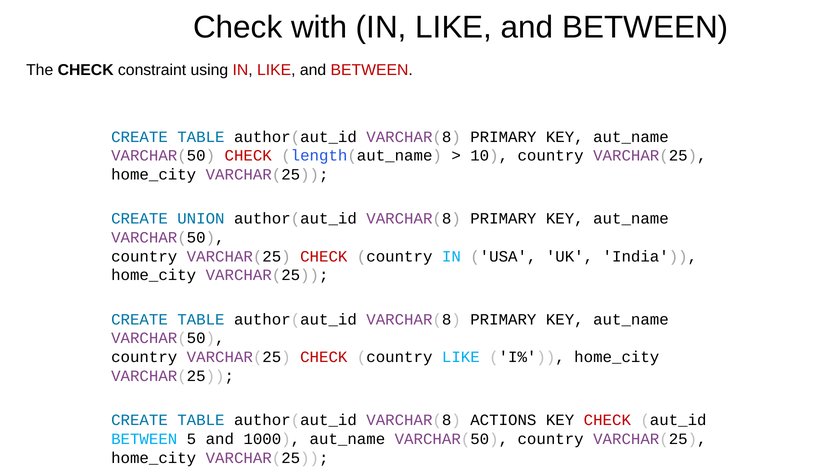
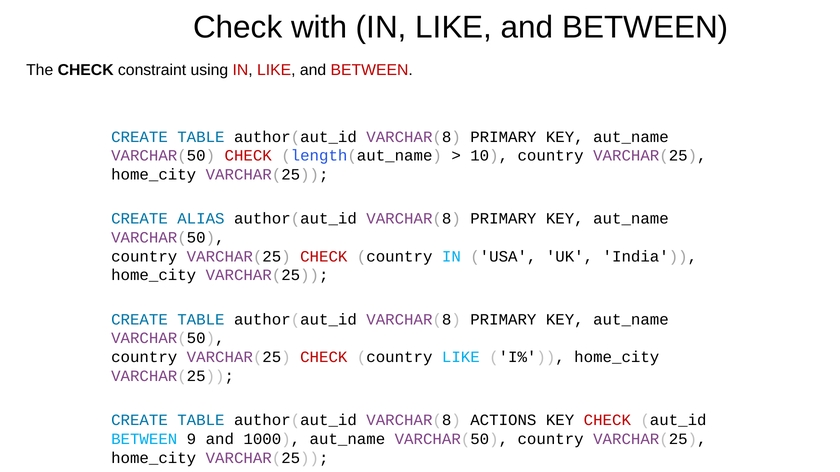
UNION: UNION -> ALIAS
5: 5 -> 9
